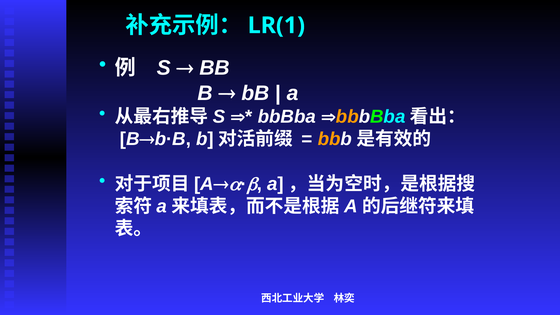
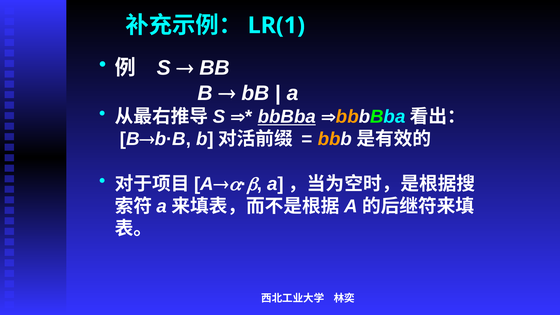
bbBba underline: none -> present
